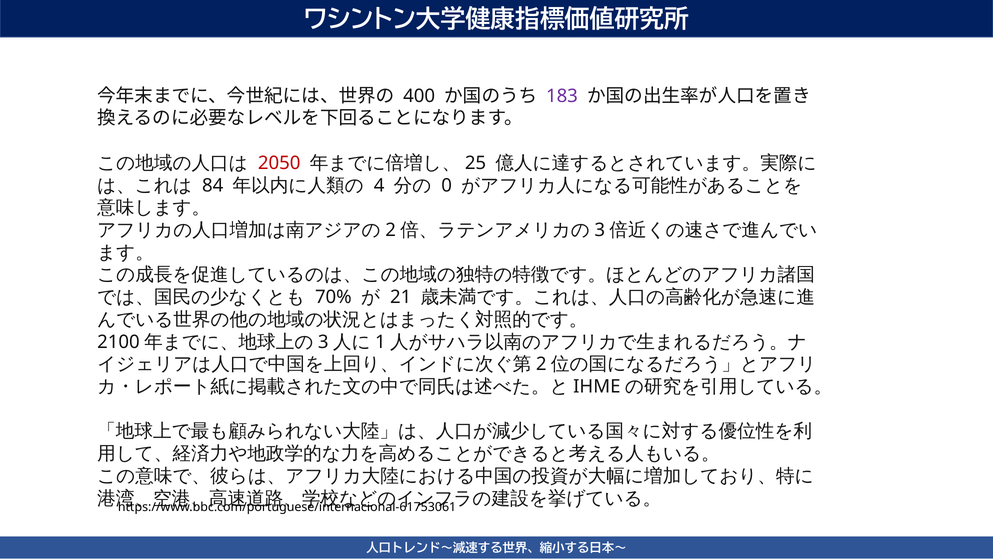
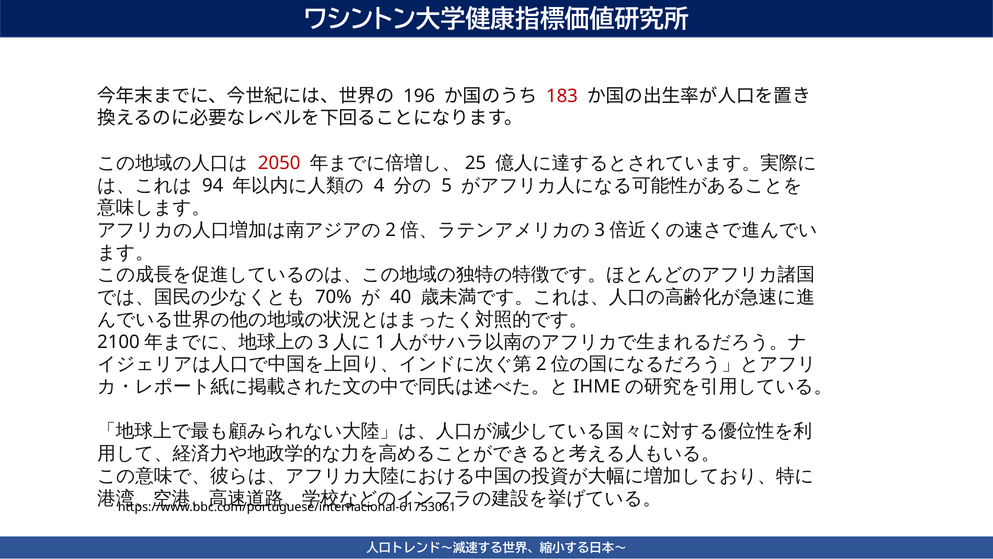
400: 400 -> 196
183 colour: purple -> red
84: 84 -> 94
0: 0 -> 5
21: 21 -> 40
